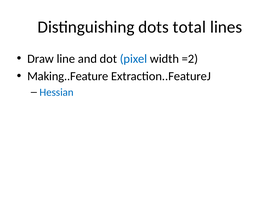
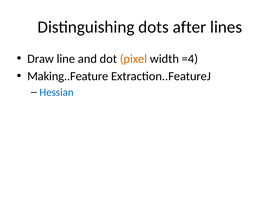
total: total -> after
pixel colour: blue -> orange
=2: =2 -> =4
